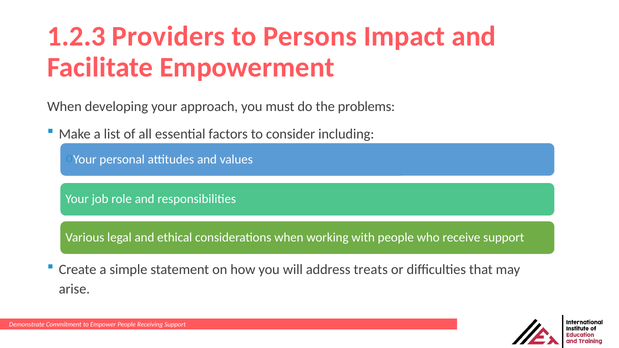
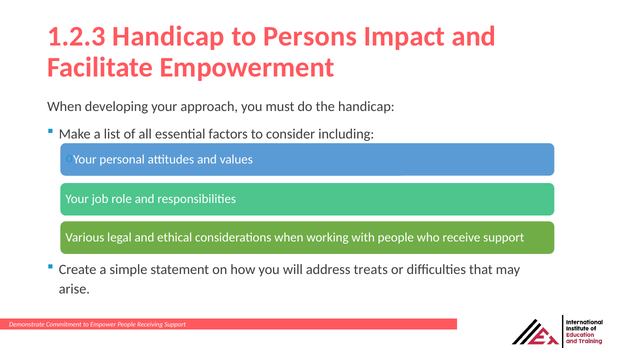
1.2.3 Providers: Providers -> Handicap
the problems: problems -> handicap
